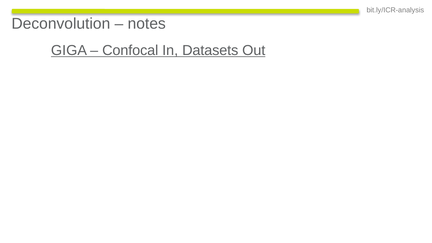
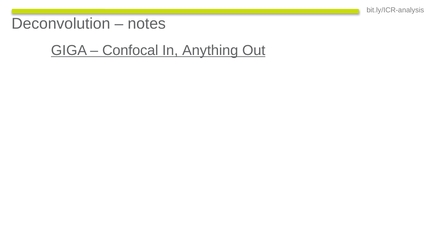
Datasets: Datasets -> Anything
